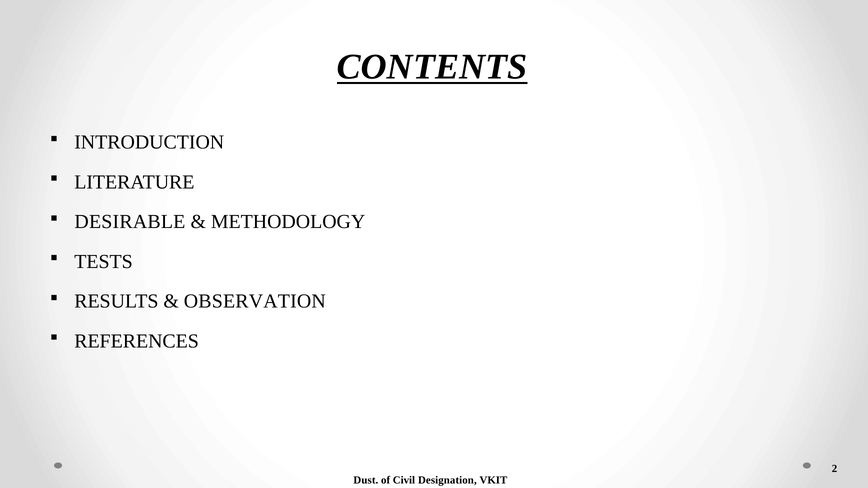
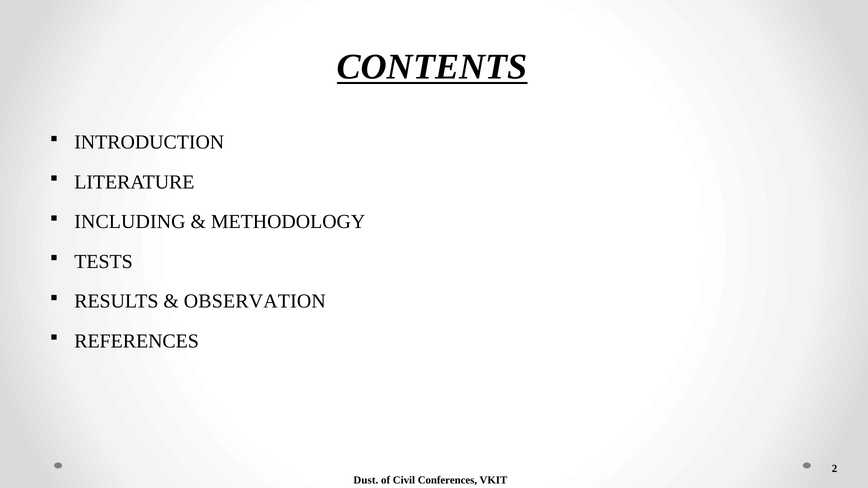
DESIRABLE: DESIRABLE -> INCLUDING
Designation: Designation -> Conferences
